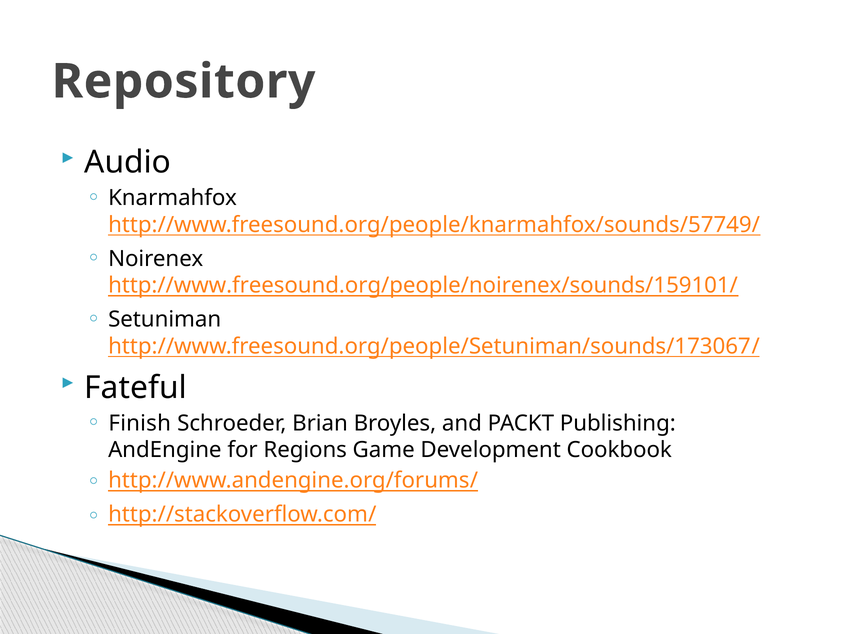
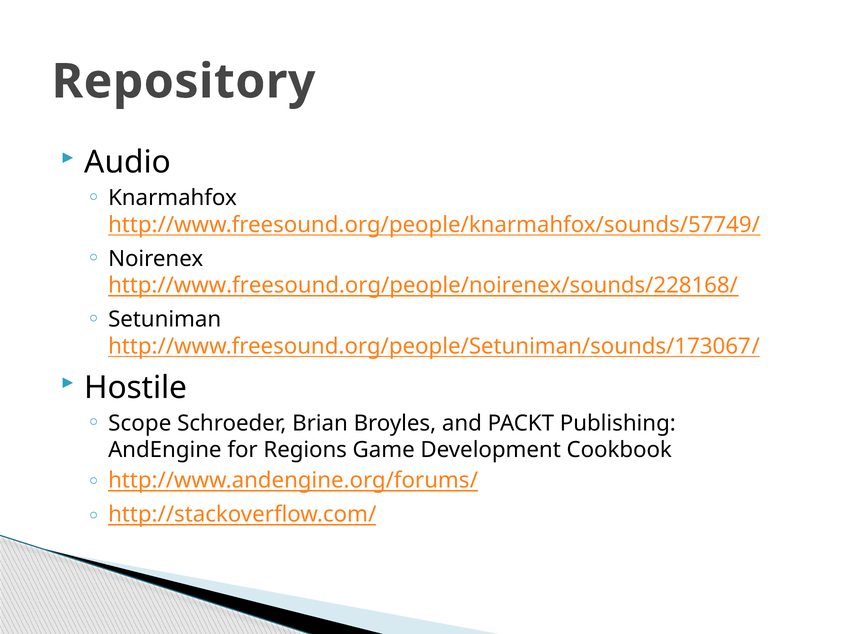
http://www.freesound.org/people/noirenex/sounds/159101/: http://www.freesound.org/people/noirenex/sounds/159101/ -> http://www.freesound.org/people/noirenex/sounds/228168/
Fateful: Fateful -> Hostile
Finish: Finish -> Scope
